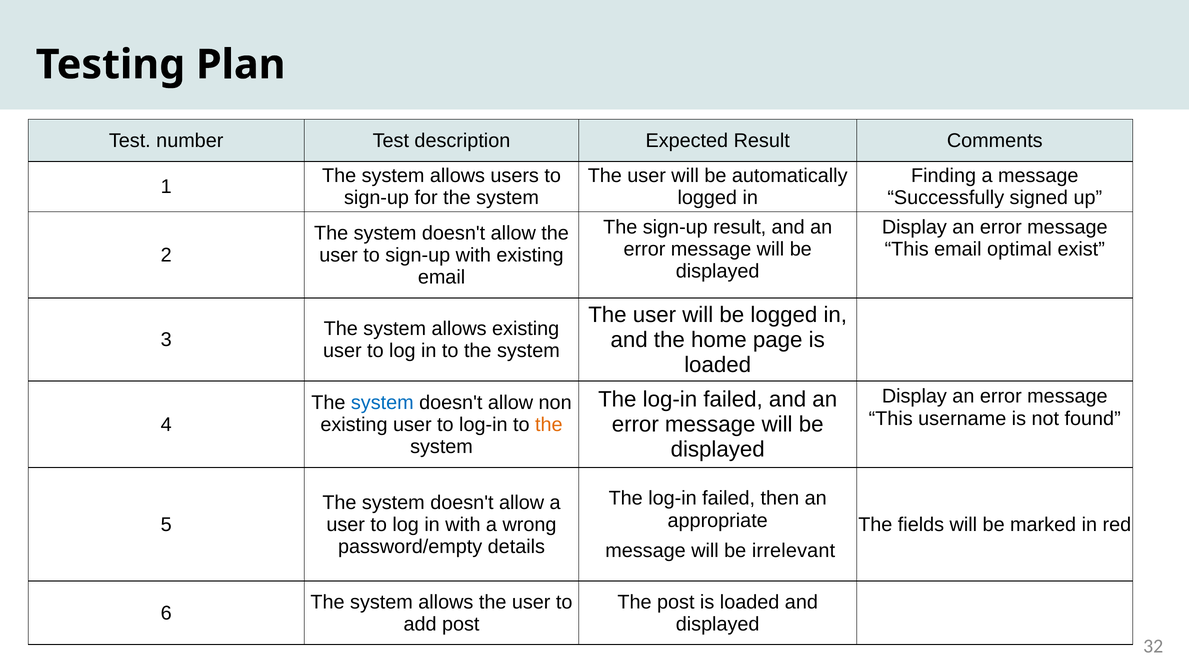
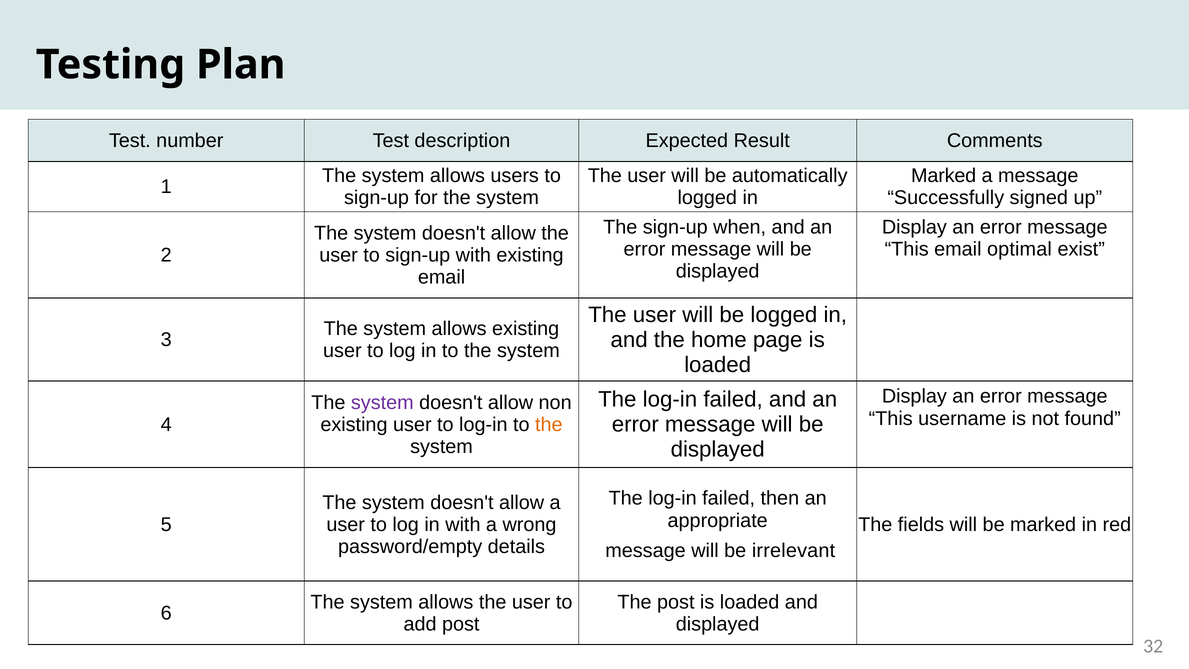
Finding at (944, 176): Finding -> Marked
sign-up result: result -> when
system at (382, 402) colour: blue -> purple
